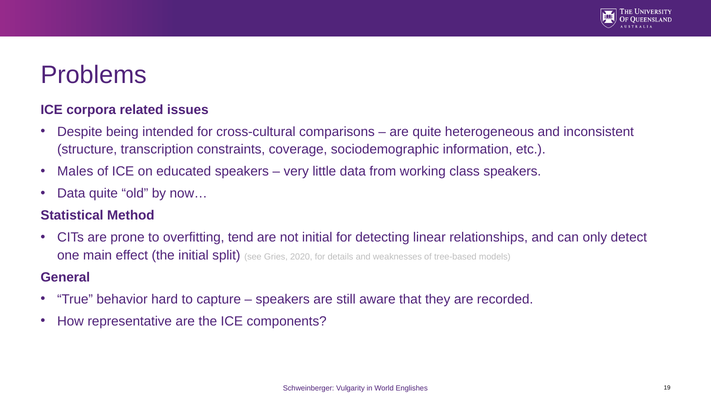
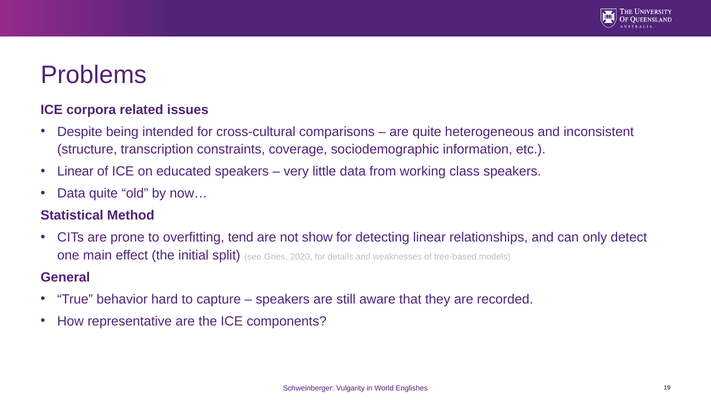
Males at (75, 171): Males -> Linear
not initial: initial -> show
